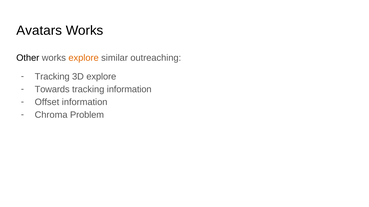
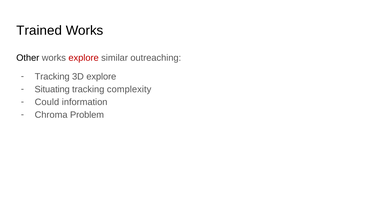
Avatars: Avatars -> Trained
explore at (84, 58) colour: orange -> red
Towards: Towards -> Situating
tracking information: information -> complexity
Offset: Offset -> Could
